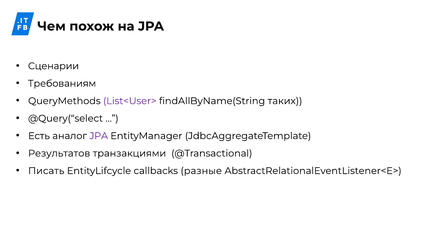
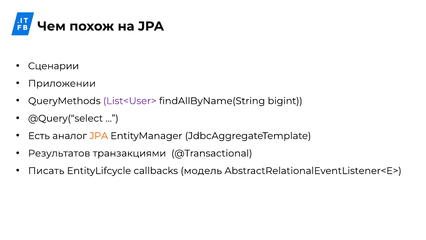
Требованиям: Требованиям -> Приложении
таких: таких -> bigint
JPA at (99, 136) colour: purple -> orange
разные: разные -> модель
